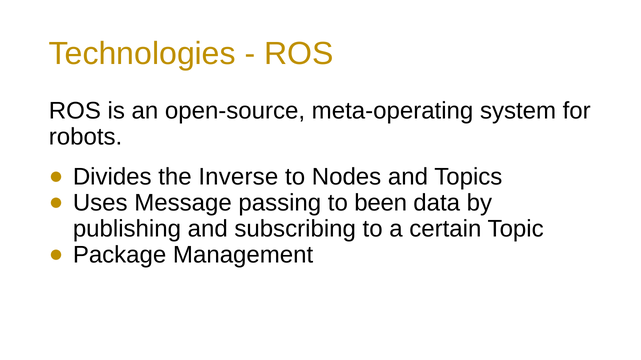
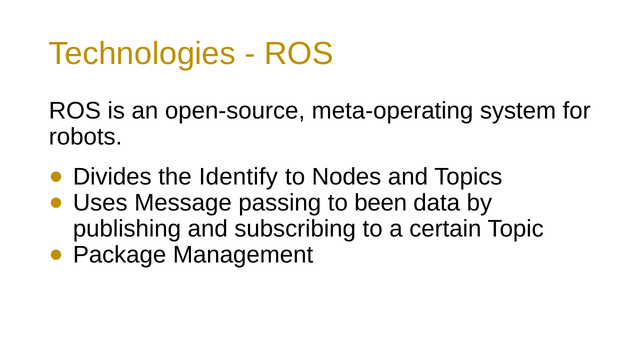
Inverse: Inverse -> Identify
